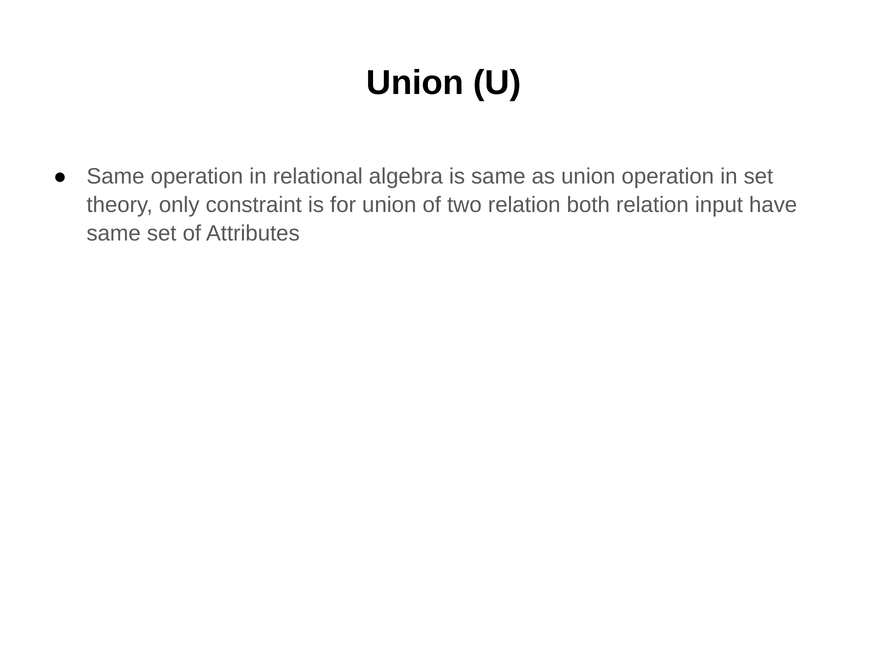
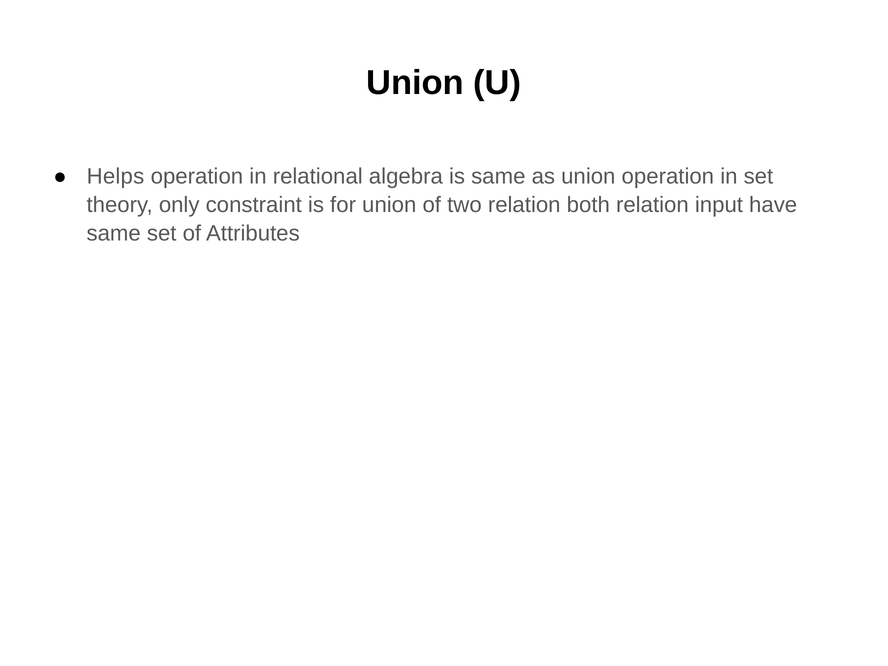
Same at (116, 176): Same -> Helps
